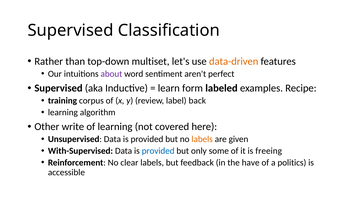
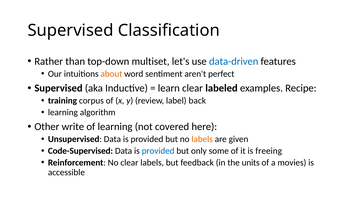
data-driven colour: orange -> blue
about colour: purple -> orange
learn form: form -> clear
With-Supervised: With-Supervised -> Code-Supervised
have: have -> units
politics: politics -> movies
